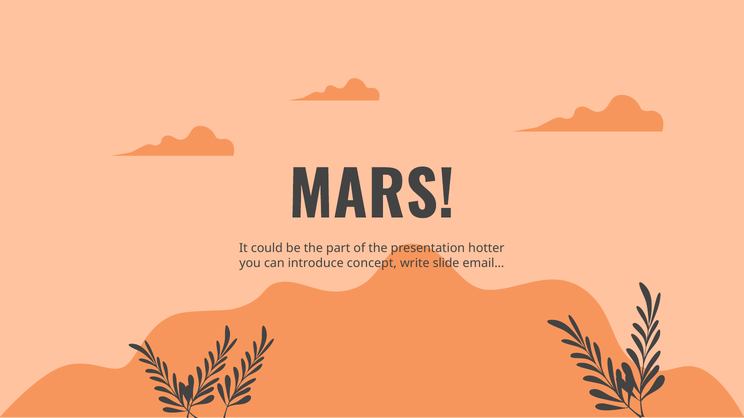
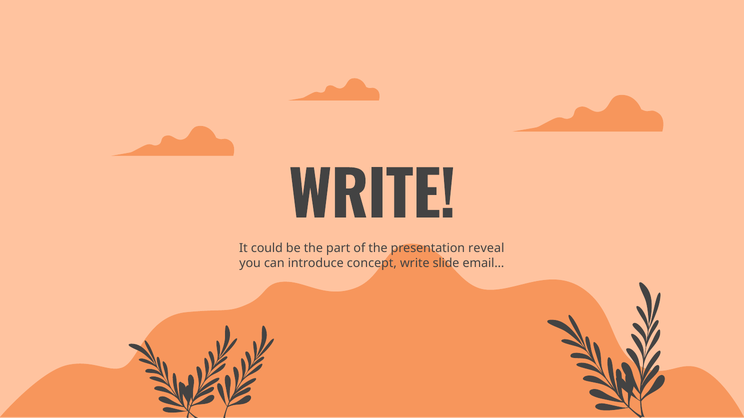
MARS at (372, 197): MARS -> WRITE
hotter: hotter -> reveal
